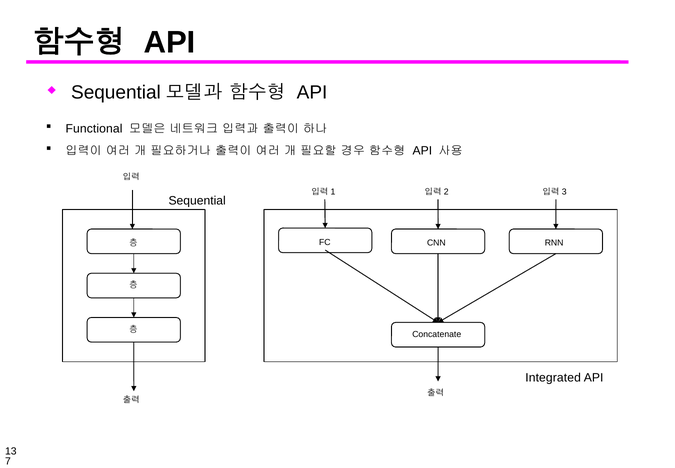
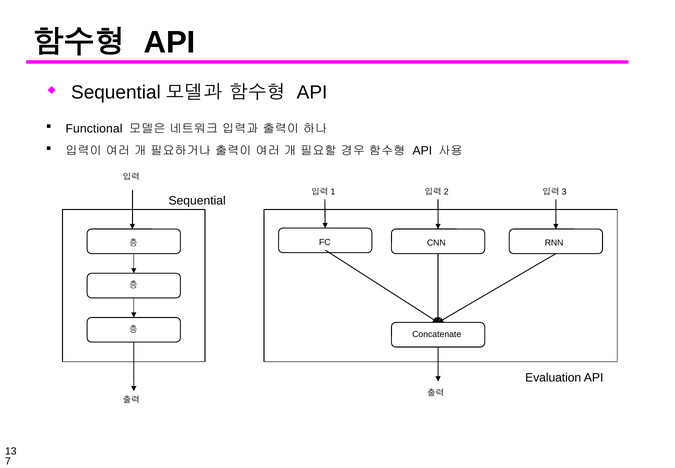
Integrated: Integrated -> Evaluation
